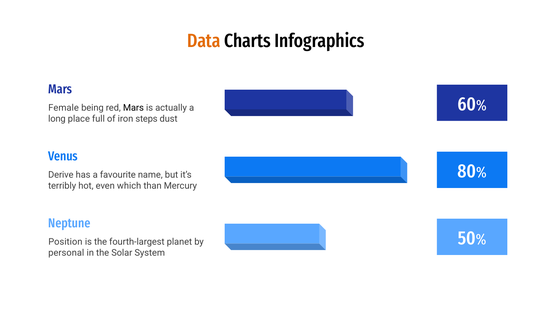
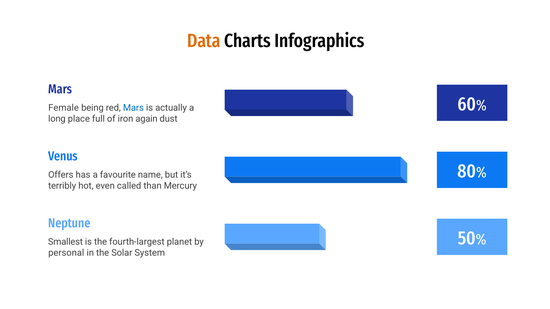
Mars at (133, 108) colour: black -> blue
steps: steps -> again
Derive: Derive -> Offers
which: which -> called
Position: Position -> Smallest
